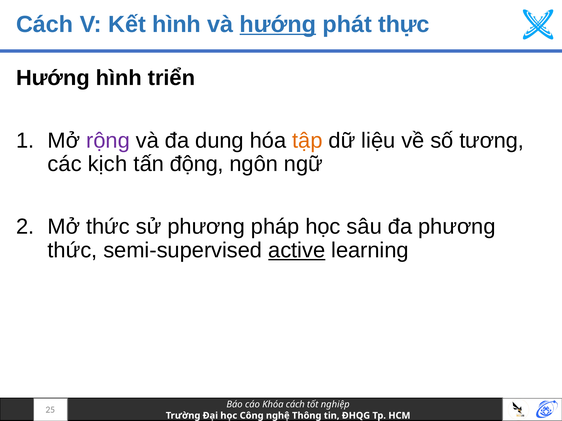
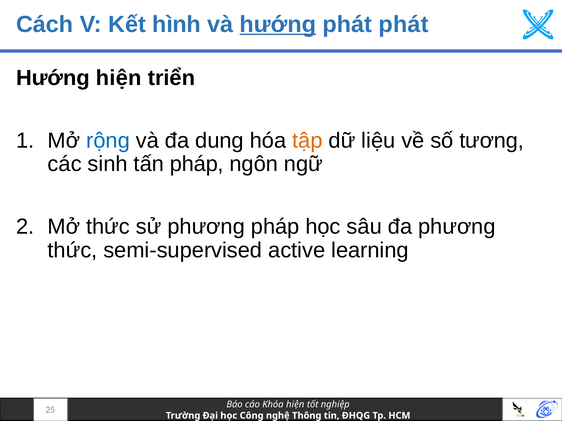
phát thực: thực -> phát
Hướng hình: hình -> hiện
rộng colour: purple -> blue
kịch: kịch -> sinh
tấn động: động -> pháp
active underline: present -> none
cách at (295, 405): cách -> hiện
